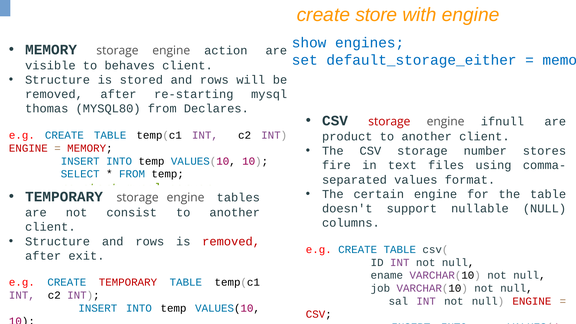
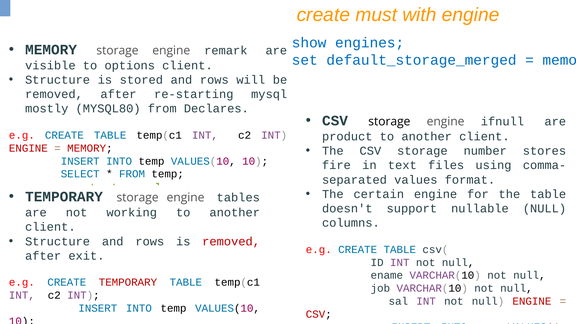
store: store -> must
action: action -> remark
default_storage_either: default_storage_either -> default_storage_merged
behaves: behaves -> options
thomas: thomas -> mostly
storage at (389, 122) colour: red -> black
consist: consist -> working
